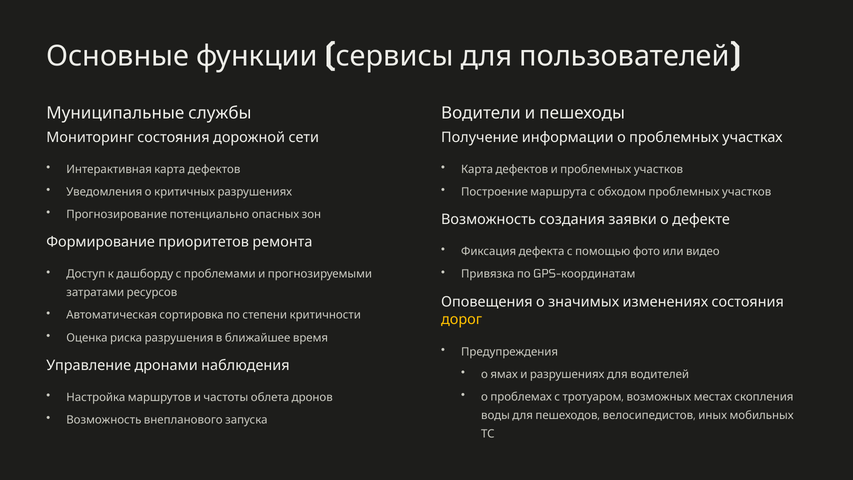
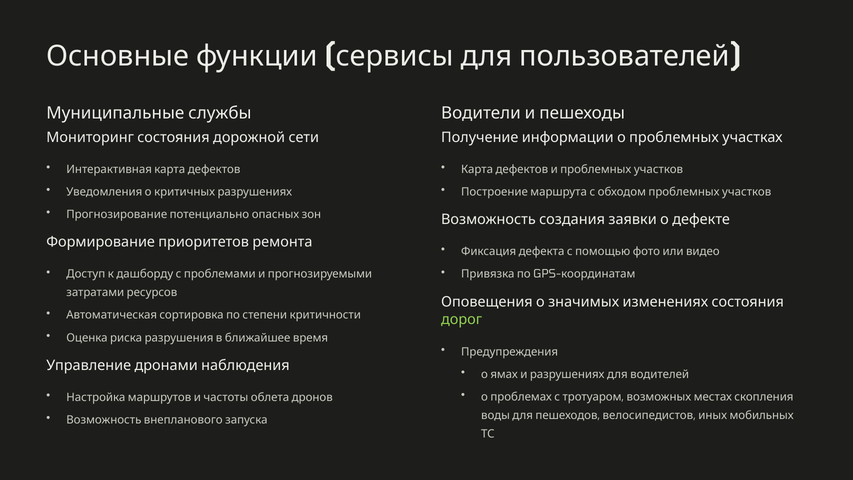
дорог colour: yellow -> light green
